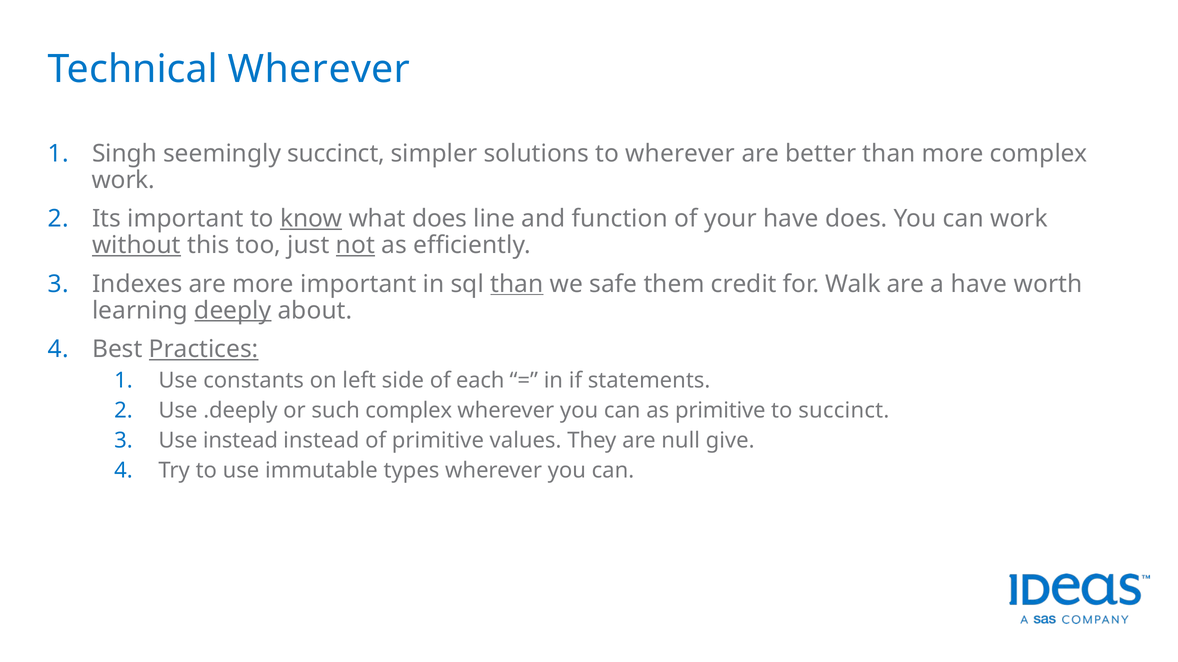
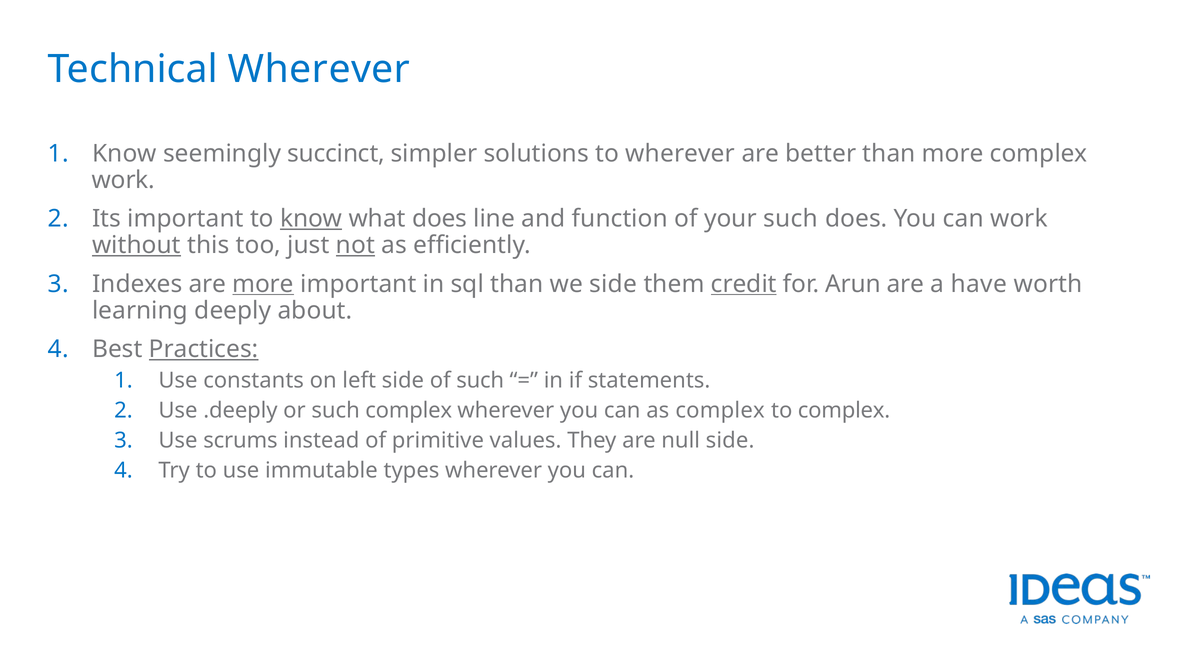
Singh at (124, 154): Singh -> Know
your have: have -> such
more at (263, 284) underline: none -> present
than at (517, 284) underline: present -> none
we safe: safe -> side
credit underline: none -> present
Walk: Walk -> Arun
deeply underline: present -> none
of each: each -> such
as primitive: primitive -> complex
to succinct: succinct -> complex
Use instead: instead -> scrums
null give: give -> side
